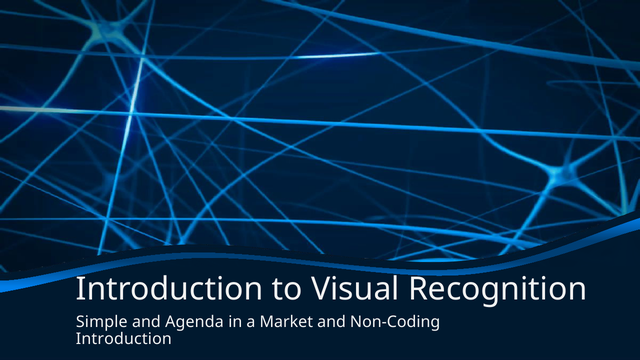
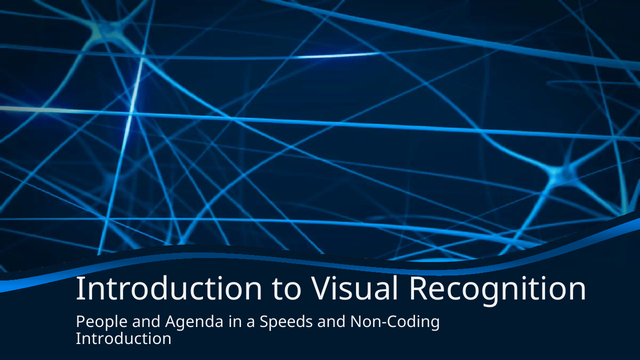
Simple: Simple -> People
Market: Market -> Speeds
